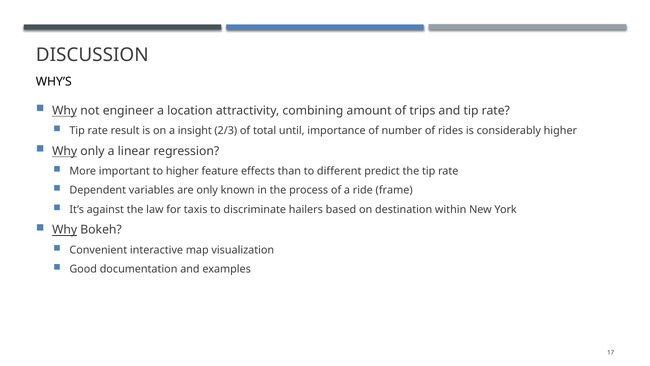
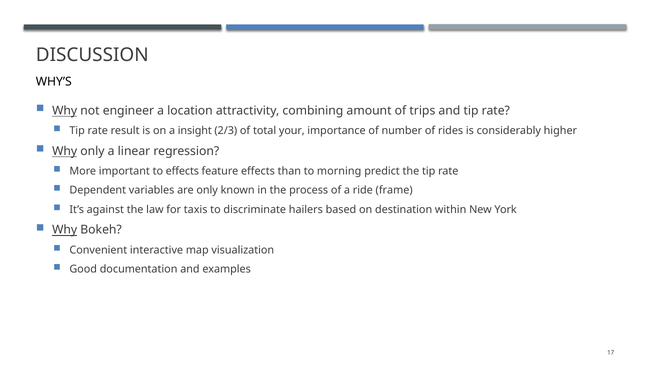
until: until -> your
to higher: higher -> effects
different: different -> morning
